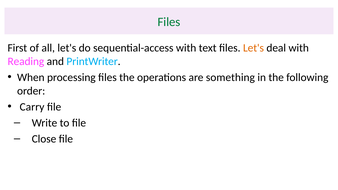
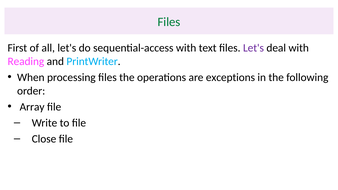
Let's at (253, 48) colour: orange -> purple
something: something -> exceptions
Carry: Carry -> Array
